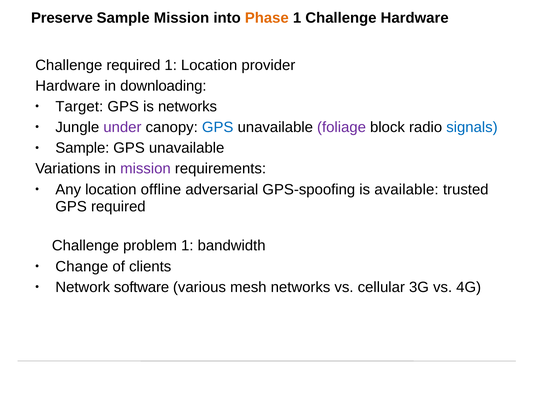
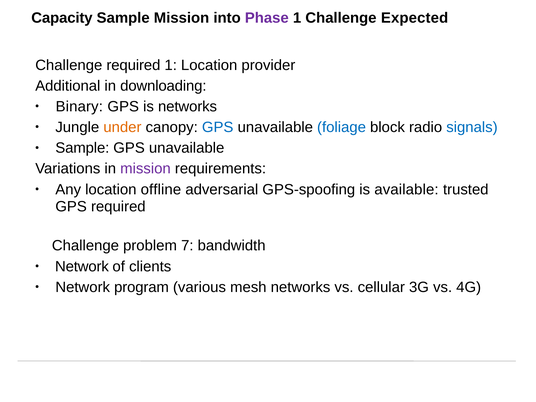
Preserve: Preserve -> Capacity
Phase colour: orange -> purple
Challenge Hardware: Hardware -> Expected
Hardware at (68, 86): Hardware -> Additional
Target: Target -> Binary
under colour: purple -> orange
foliage colour: purple -> blue
problem 1: 1 -> 7
Change at (82, 266): Change -> Network
software: software -> program
